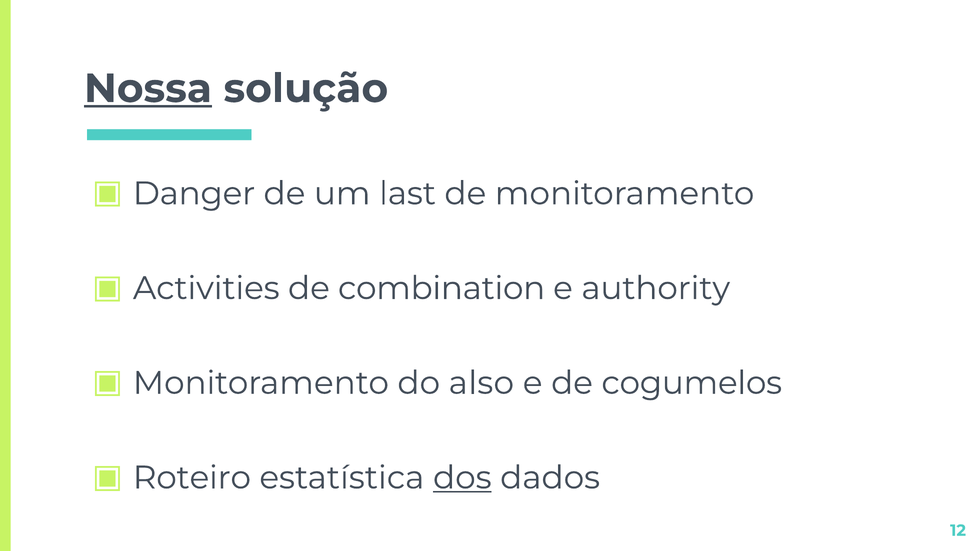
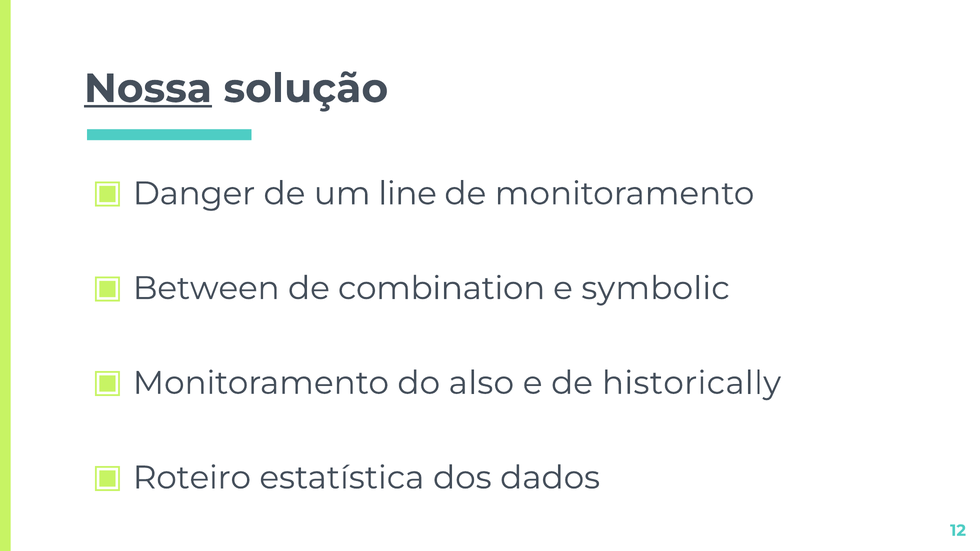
last: last -> line
Activities: Activities -> Between
authority: authority -> symbolic
cogumelos: cogumelos -> historically
dos underline: present -> none
